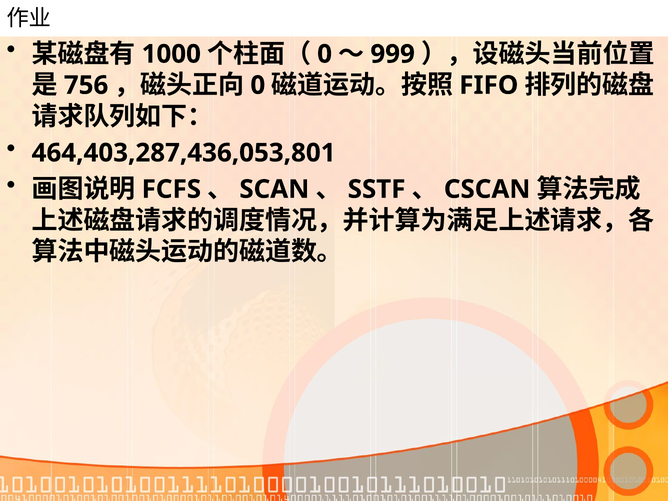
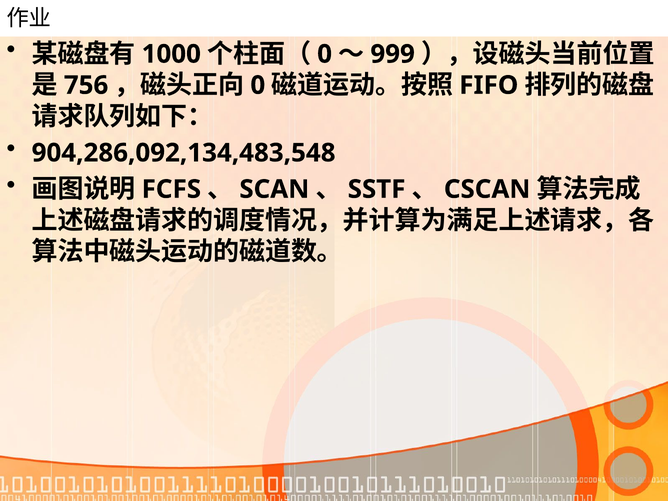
464,403,287,436,053,801: 464,403,287,436,053,801 -> 904,286,092,134,483,548
